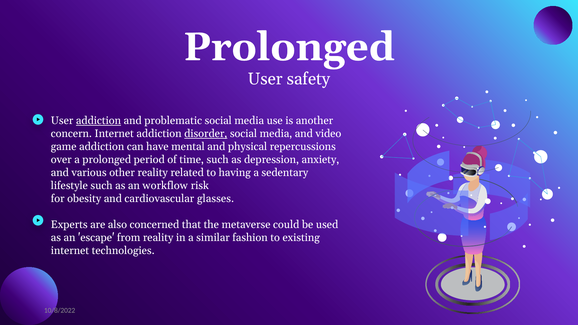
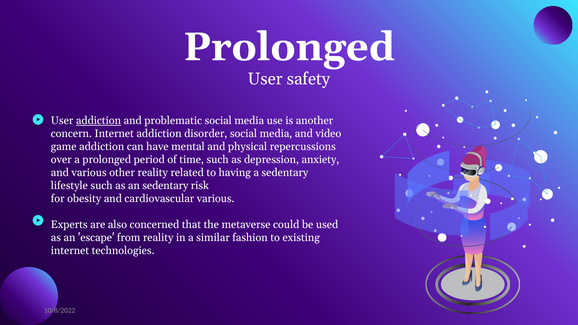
disorder underline: present -> none
an workflow: workflow -> sedentary
cardiovascular glasses: glasses -> various
